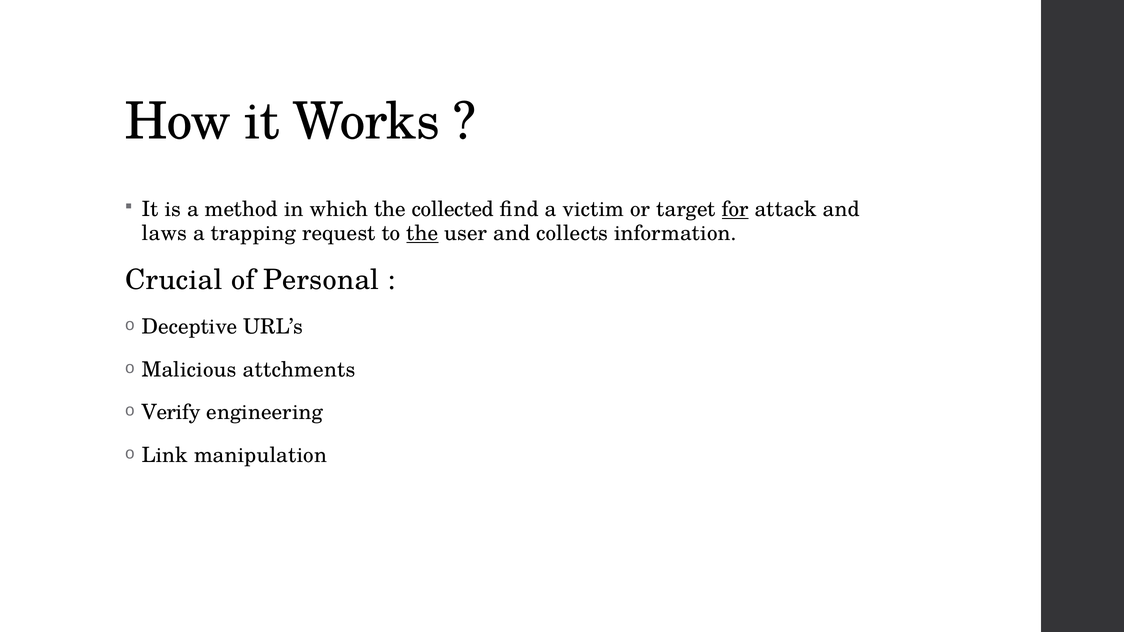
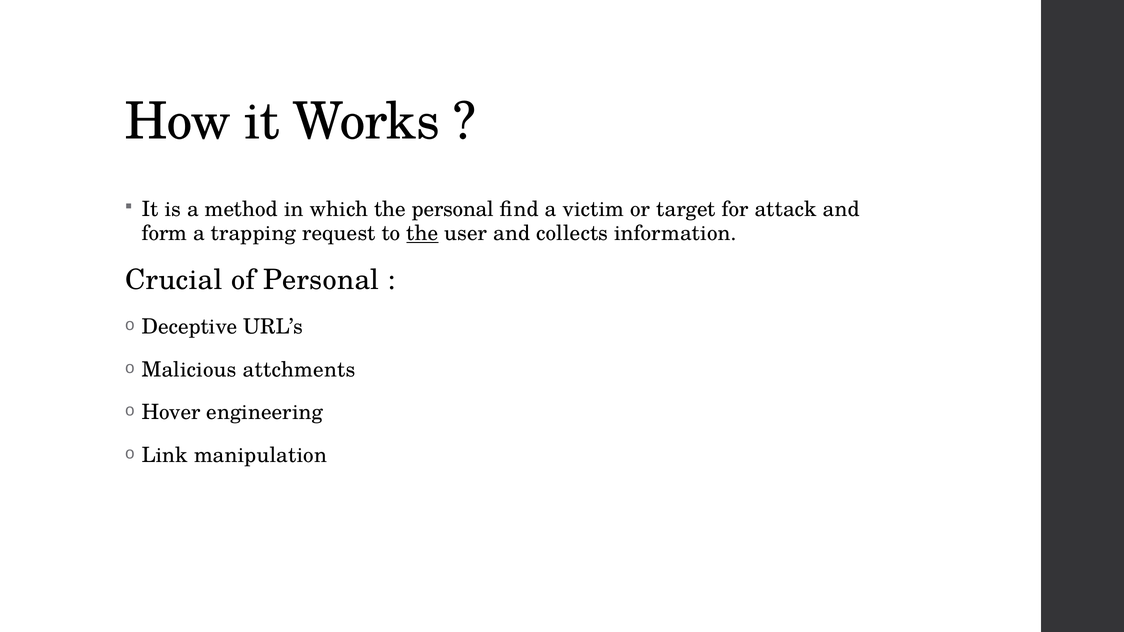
the collected: collected -> personal
for underline: present -> none
laws: laws -> form
Verify: Verify -> Hover
